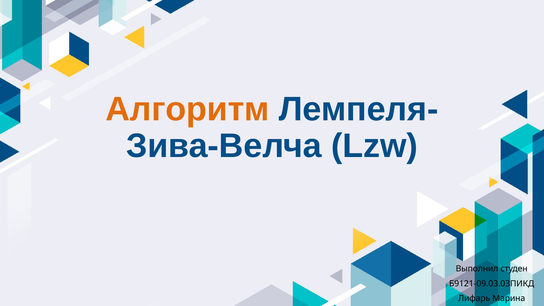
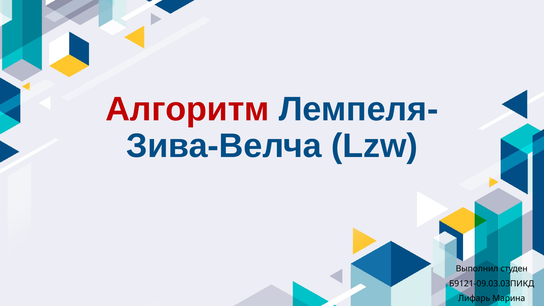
Алгоритм colour: orange -> red
